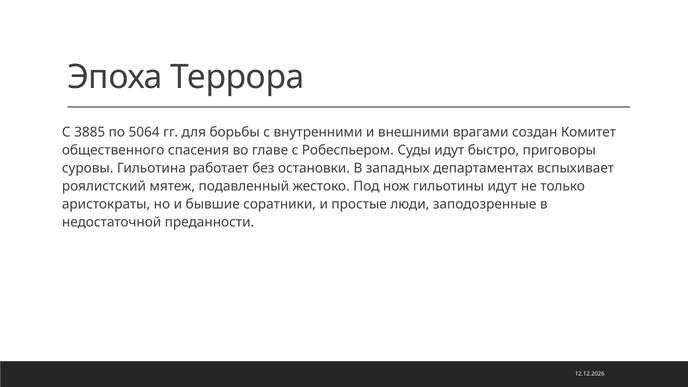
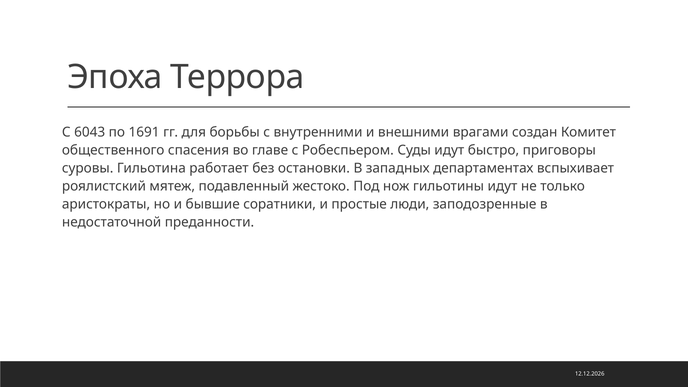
3885: 3885 -> 6043
5064: 5064 -> 1691
